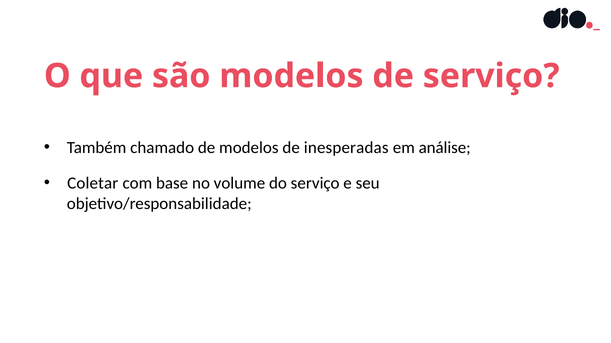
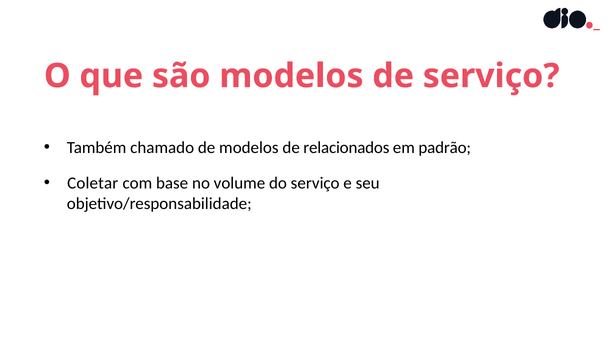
inesperadas: inesperadas -> relacionados
análise: análise -> padrão
